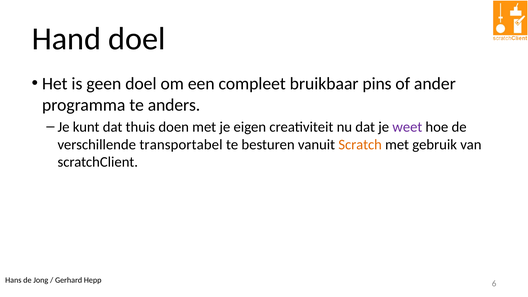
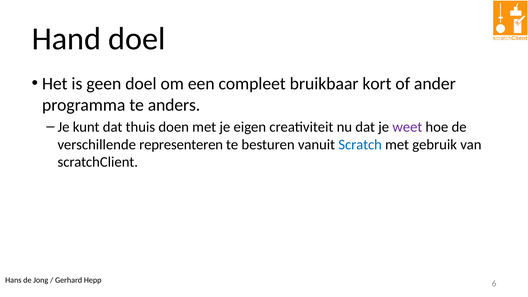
pins: pins -> kort
transportabel: transportabel -> representeren
Scratch colour: orange -> blue
